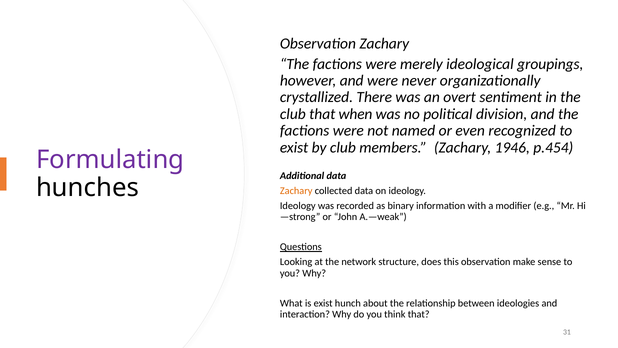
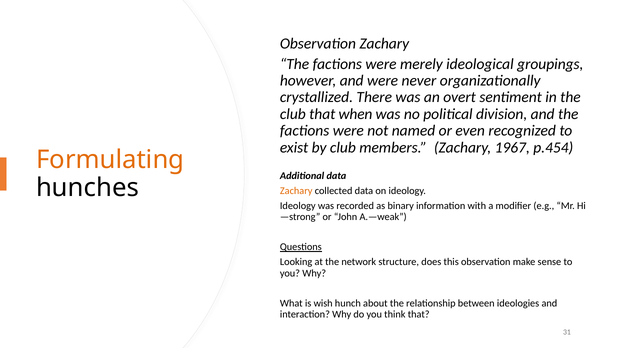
1946: 1946 -> 1967
Formulating colour: purple -> orange
is exist: exist -> wish
